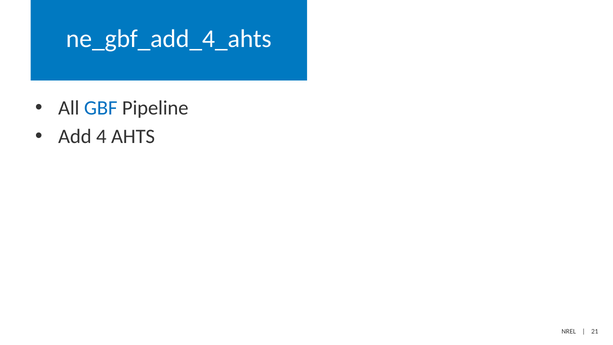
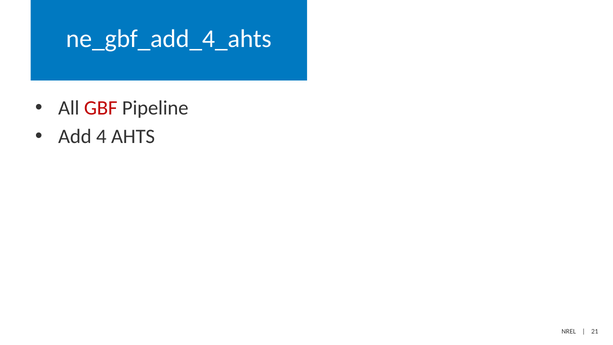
GBF colour: blue -> red
